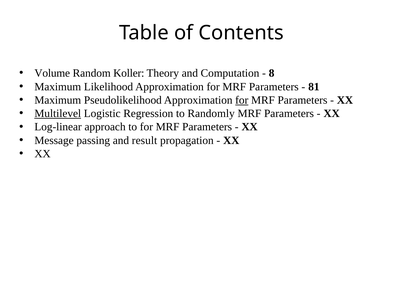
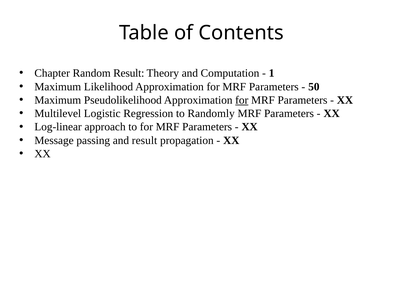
Volume: Volume -> Chapter
Random Koller: Koller -> Result
8: 8 -> 1
81: 81 -> 50
Multilevel underline: present -> none
